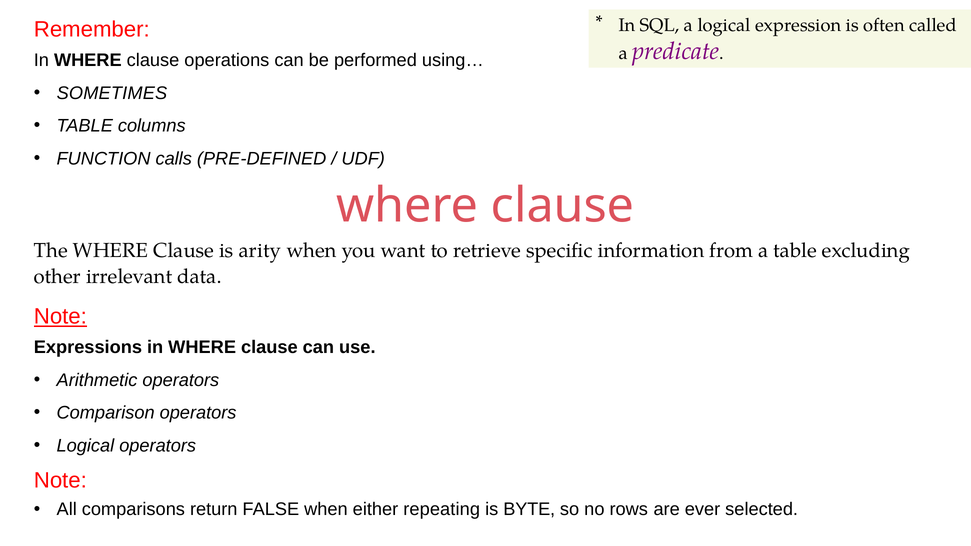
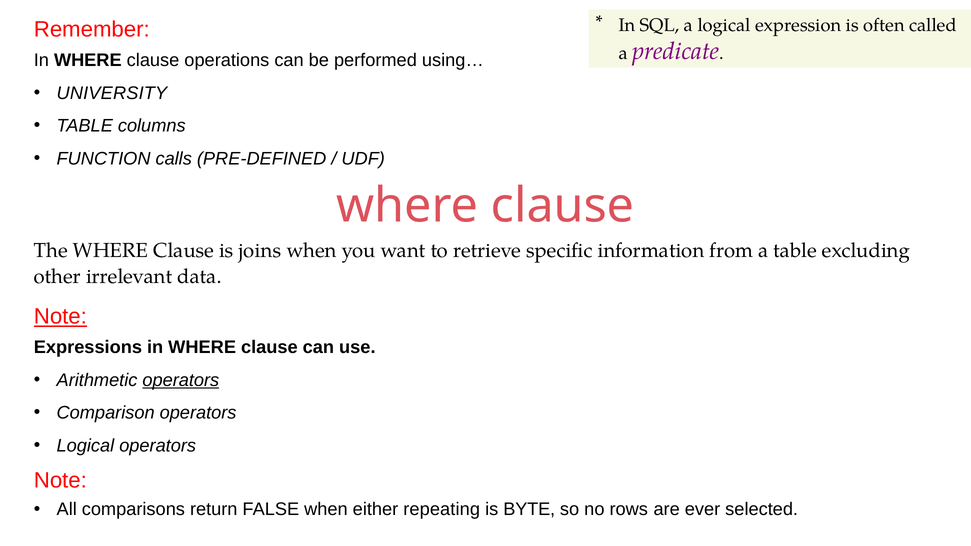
SOMETIMES: SOMETIMES -> UNIVERSITY
arity: arity -> joins
operators at (181, 380) underline: none -> present
